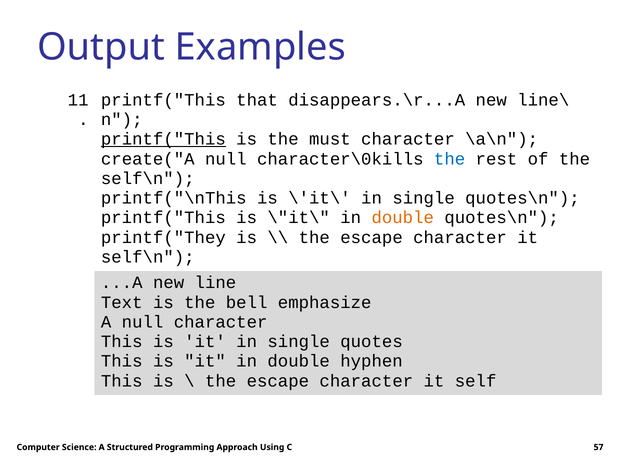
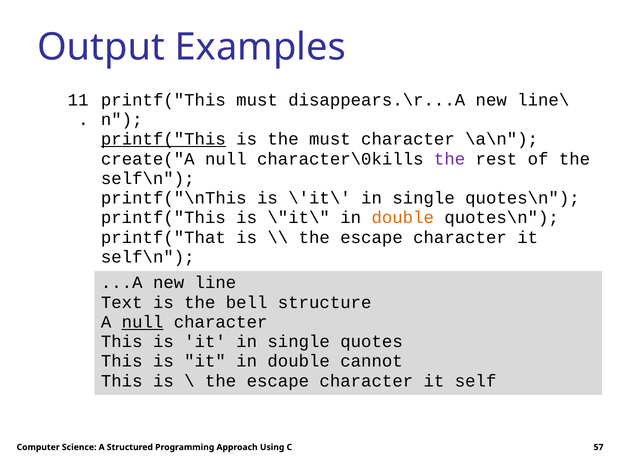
printf("This that: that -> must
the at (450, 159) colour: blue -> purple
printf("They: printf("They -> printf("That
emphasize: emphasize -> structure
null at (143, 322) underline: none -> present
hyphen: hyphen -> cannot
